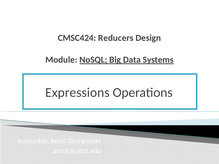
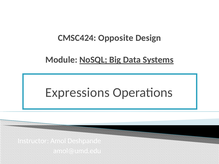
Reducers: Reducers -> Opposite
